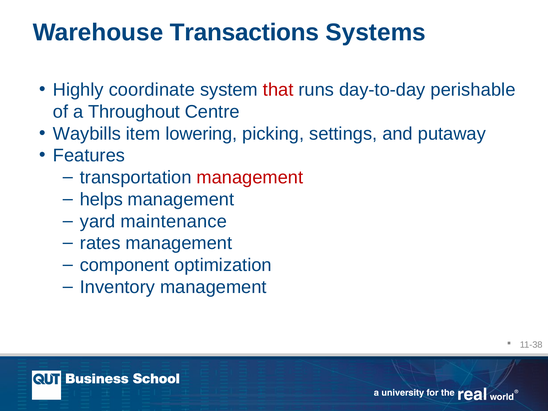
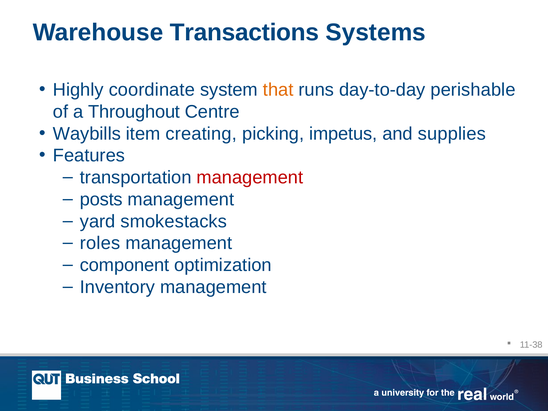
that colour: red -> orange
lowering: lowering -> creating
settings: settings -> impetus
putaway: putaway -> supplies
helps: helps -> posts
maintenance: maintenance -> smokestacks
rates: rates -> roles
